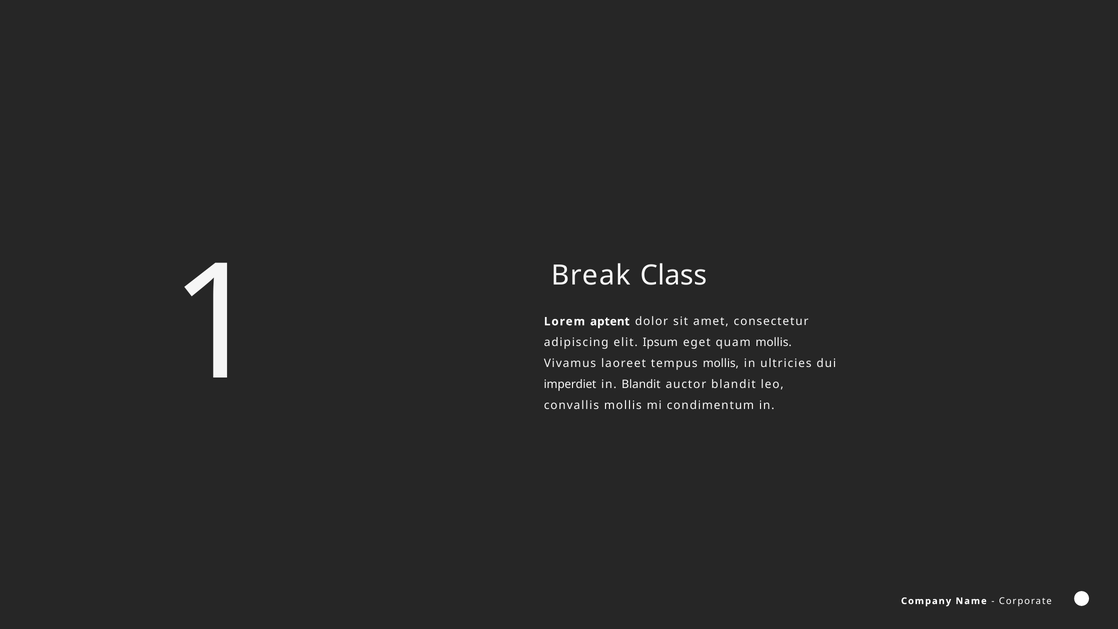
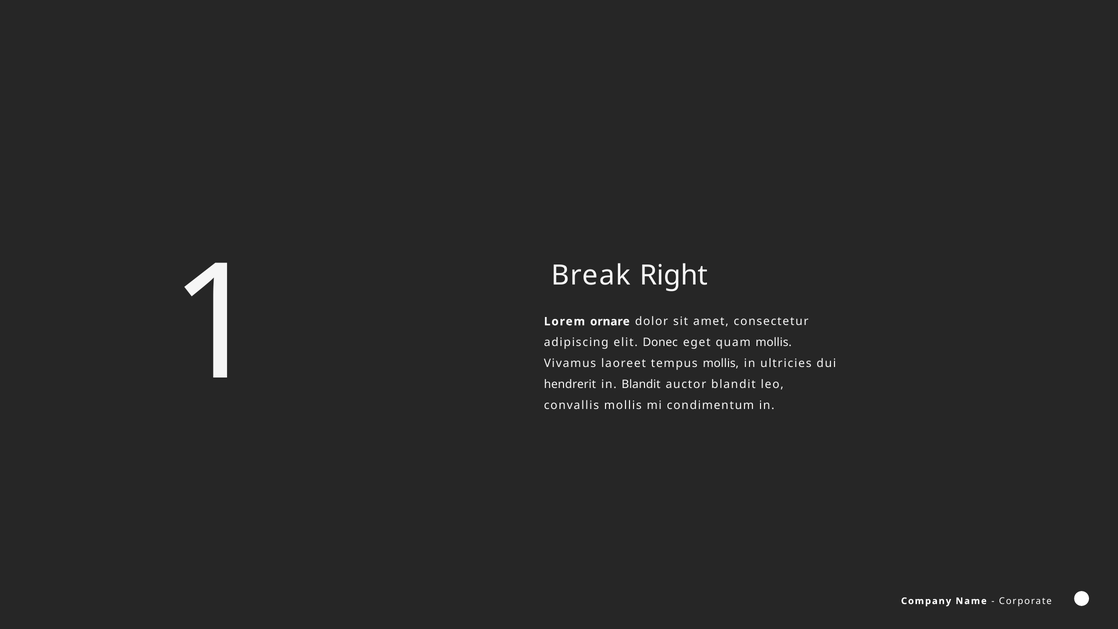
Class: Class -> Right
aptent: aptent -> ornare
Ipsum: Ipsum -> Donec
imperdiet: imperdiet -> hendrerit
